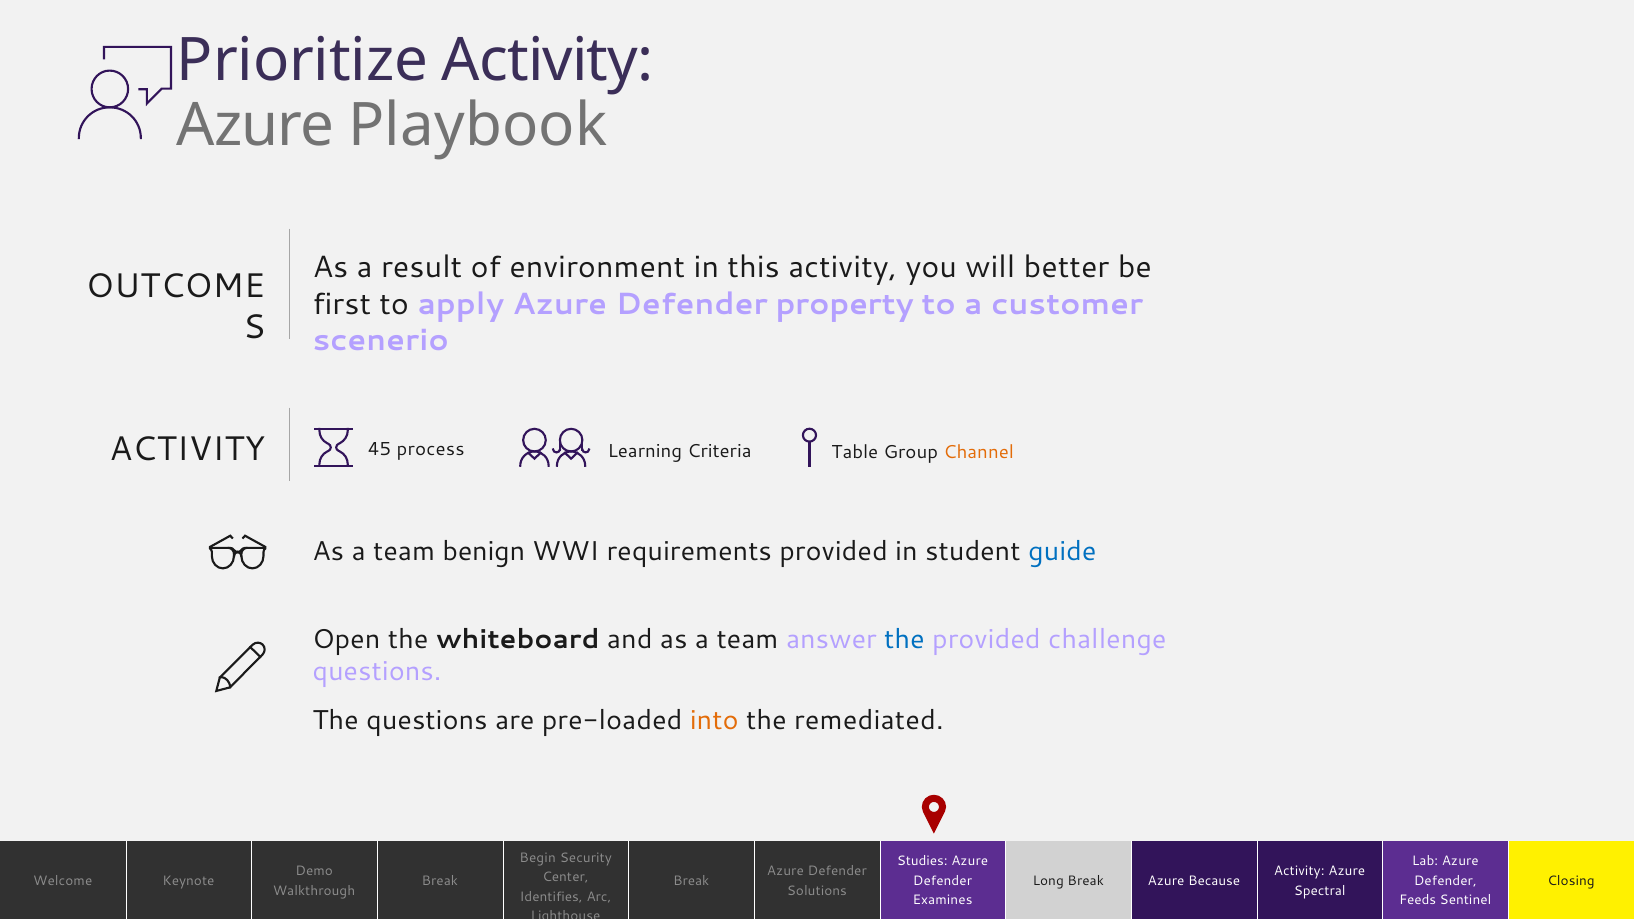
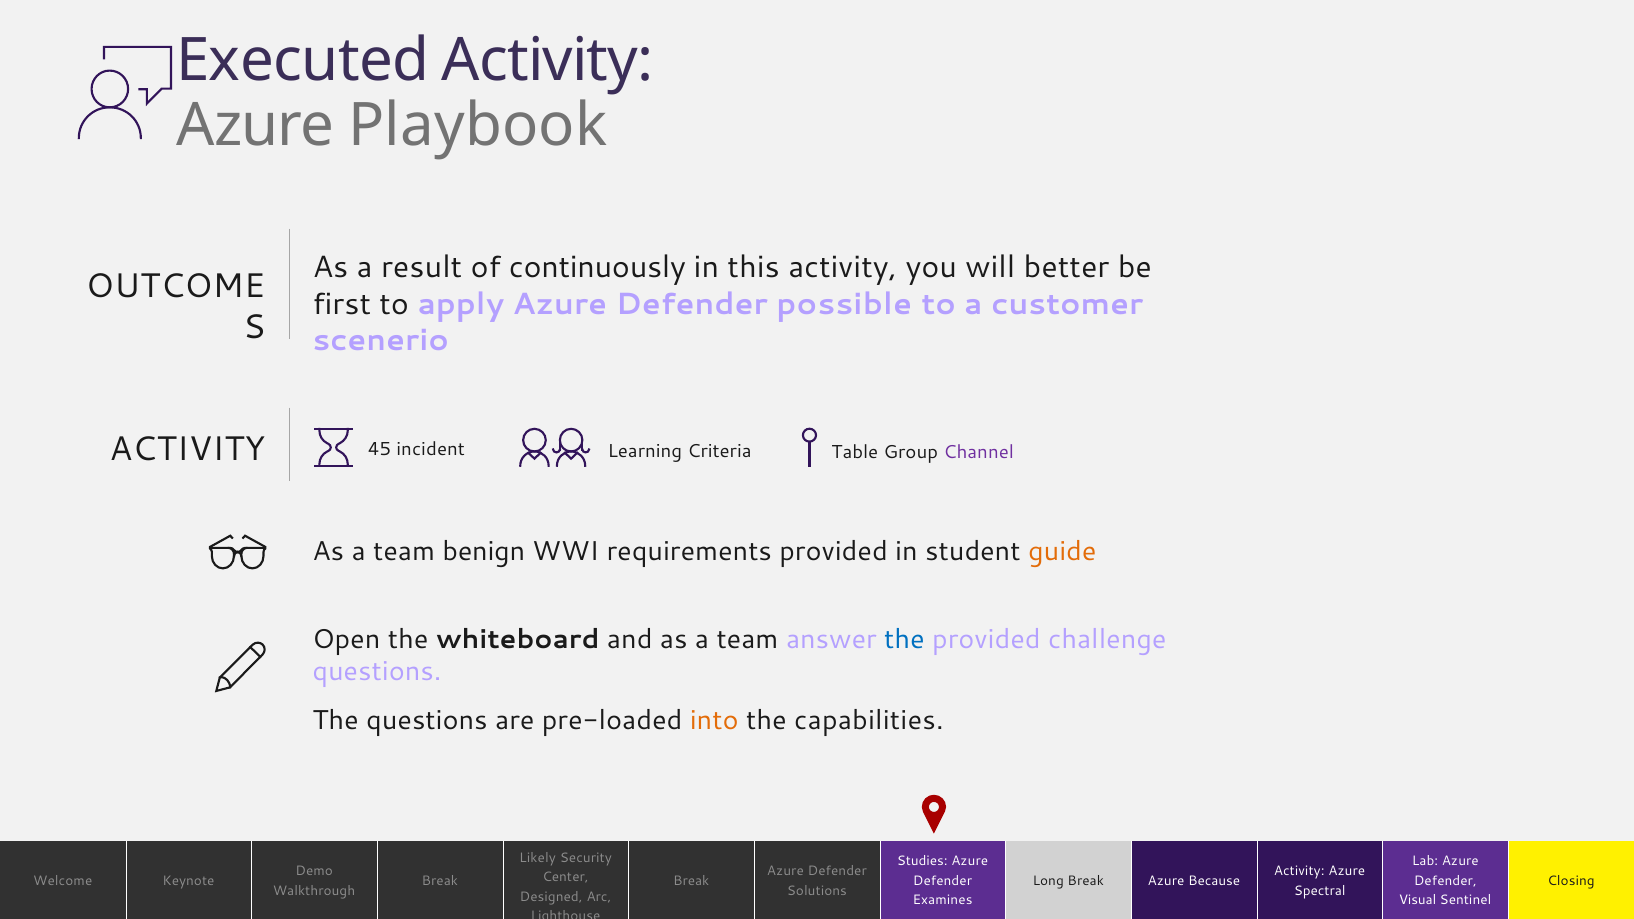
Prioritize: Prioritize -> Executed
environment: environment -> continuously
property: property -> possible
process: process -> incident
Channel colour: orange -> purple
guide colour: blue -> orange
remediated: remediated -> capabilities
Begin: Begin -> Likely
Identifies: Identifies -> Designed
Feeds: Feeds -> Visual
